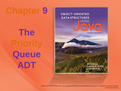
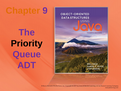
Priority colour: orange -> black
